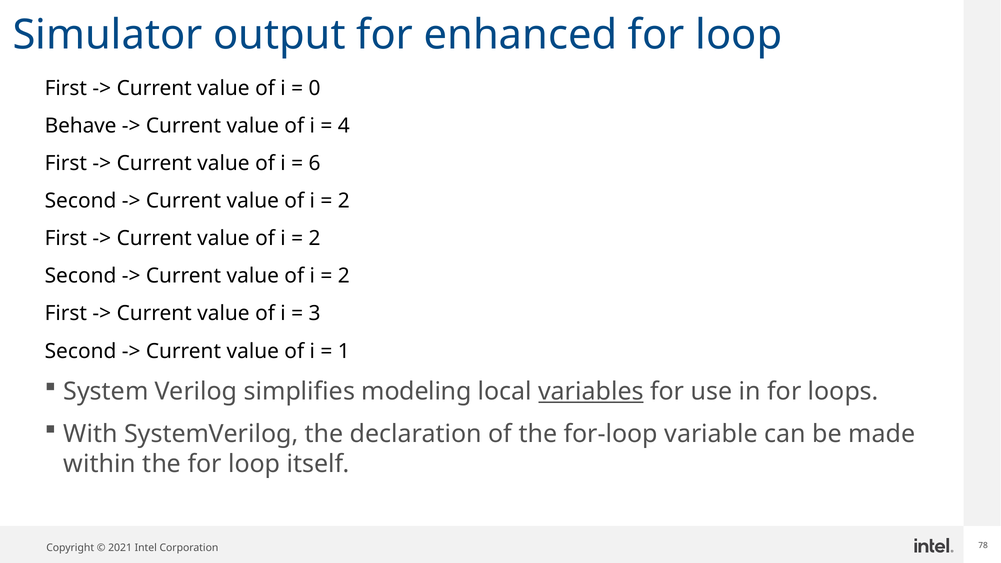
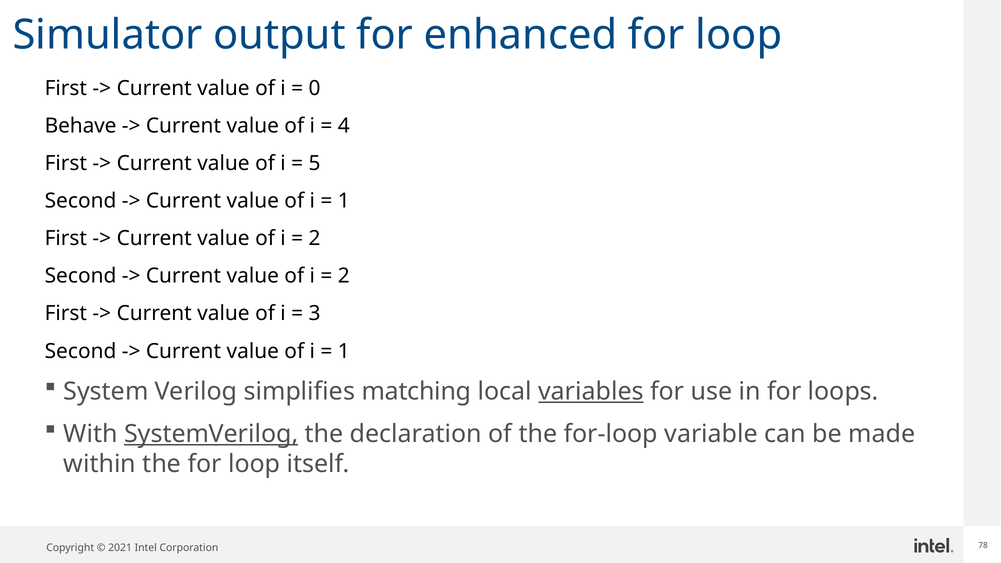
6: 6 -> 5
2 at (344, 201): 2 -> 1
modeling: modeling -> matching
SystemVerilog underline: none -> present
